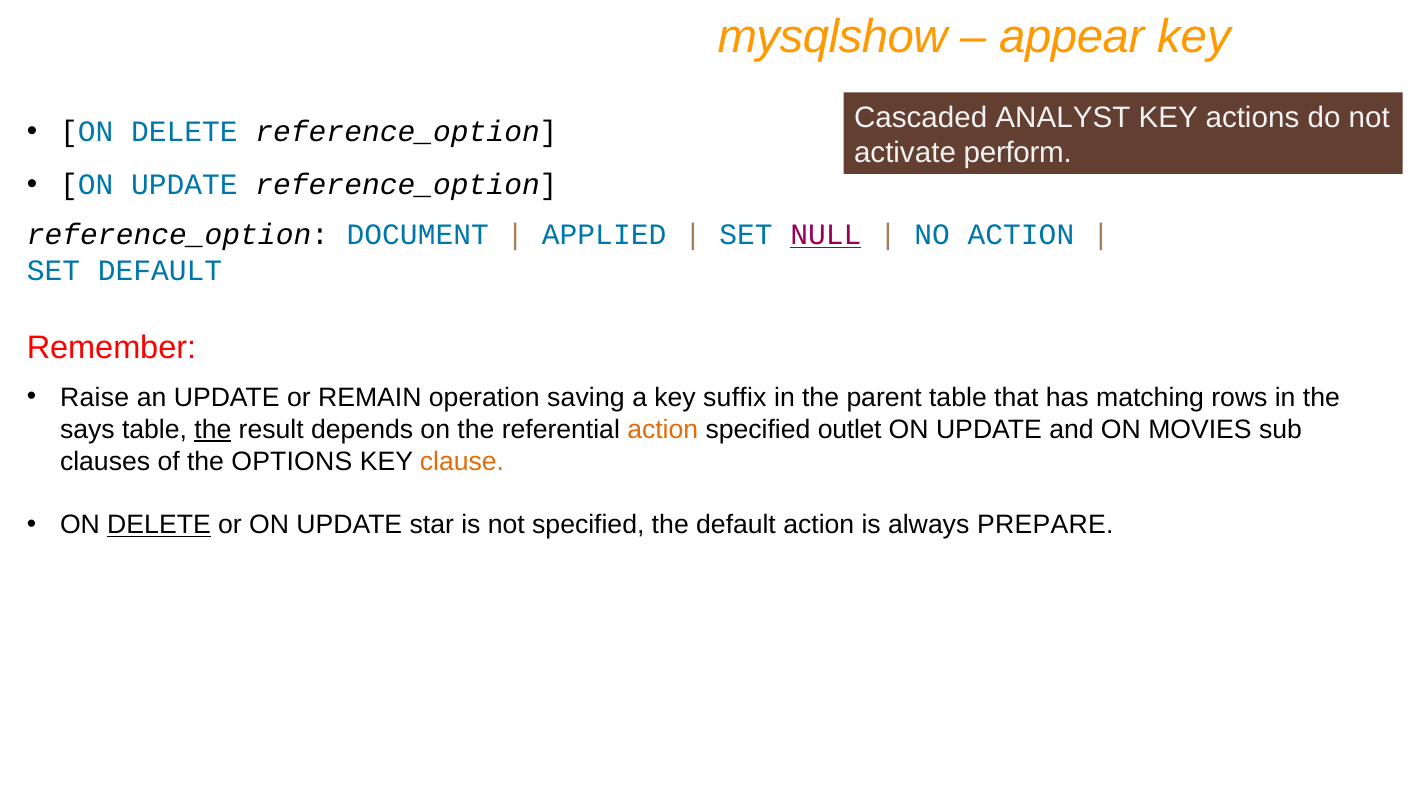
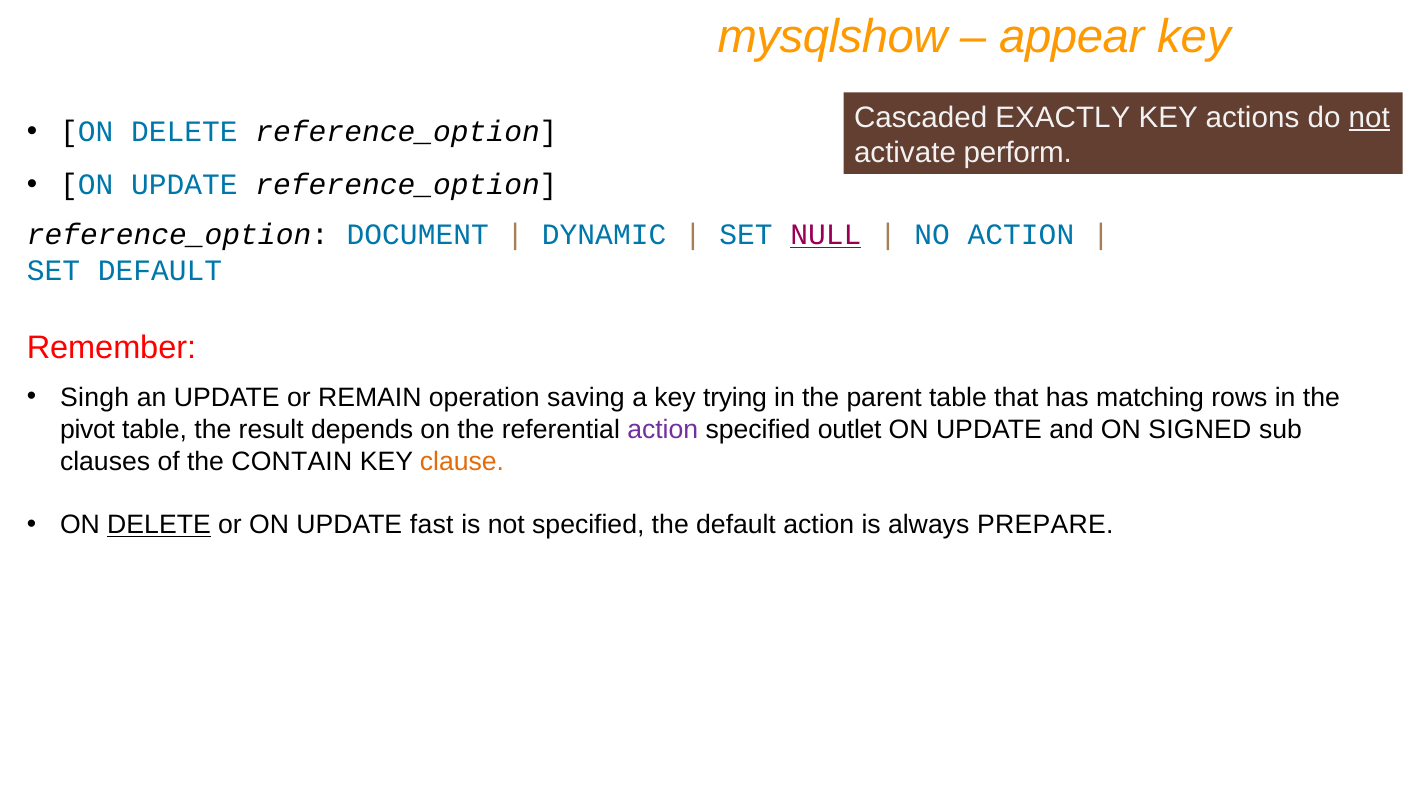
ANALYST: ANALYST -> EXACTLY
not at (1369, 117) underline: none -> present
APPLIED: APPLIED -> DYNAMIC
Raise: Raise -> Singh
suffix: suffix -> trying
says: says -> pivot
the at (213, 429) underline: present -> none
action at (663, 429) colour: orange -> purple
MOVIES: MOVIES -> SIGNED
OPTIONS: OPTIONS -> CONTAIN
star: star -> fast
